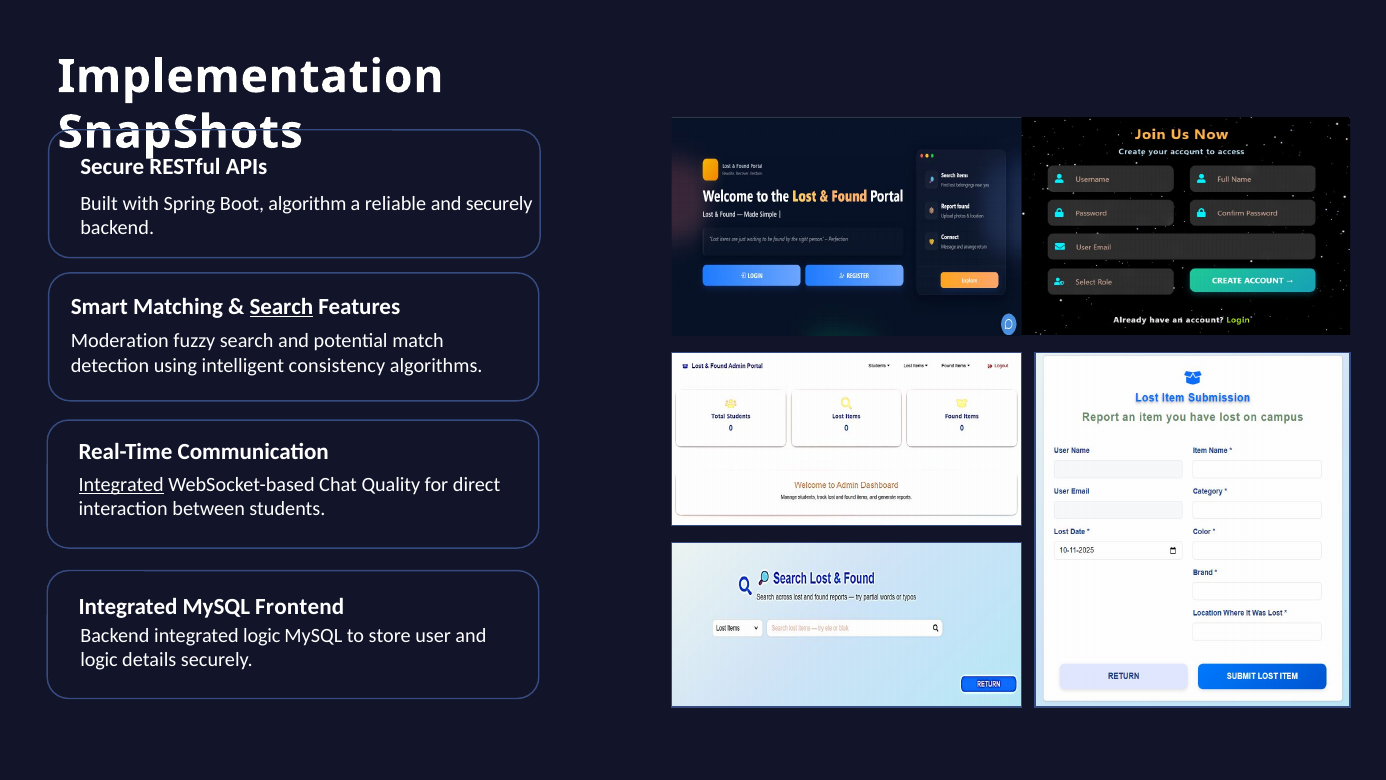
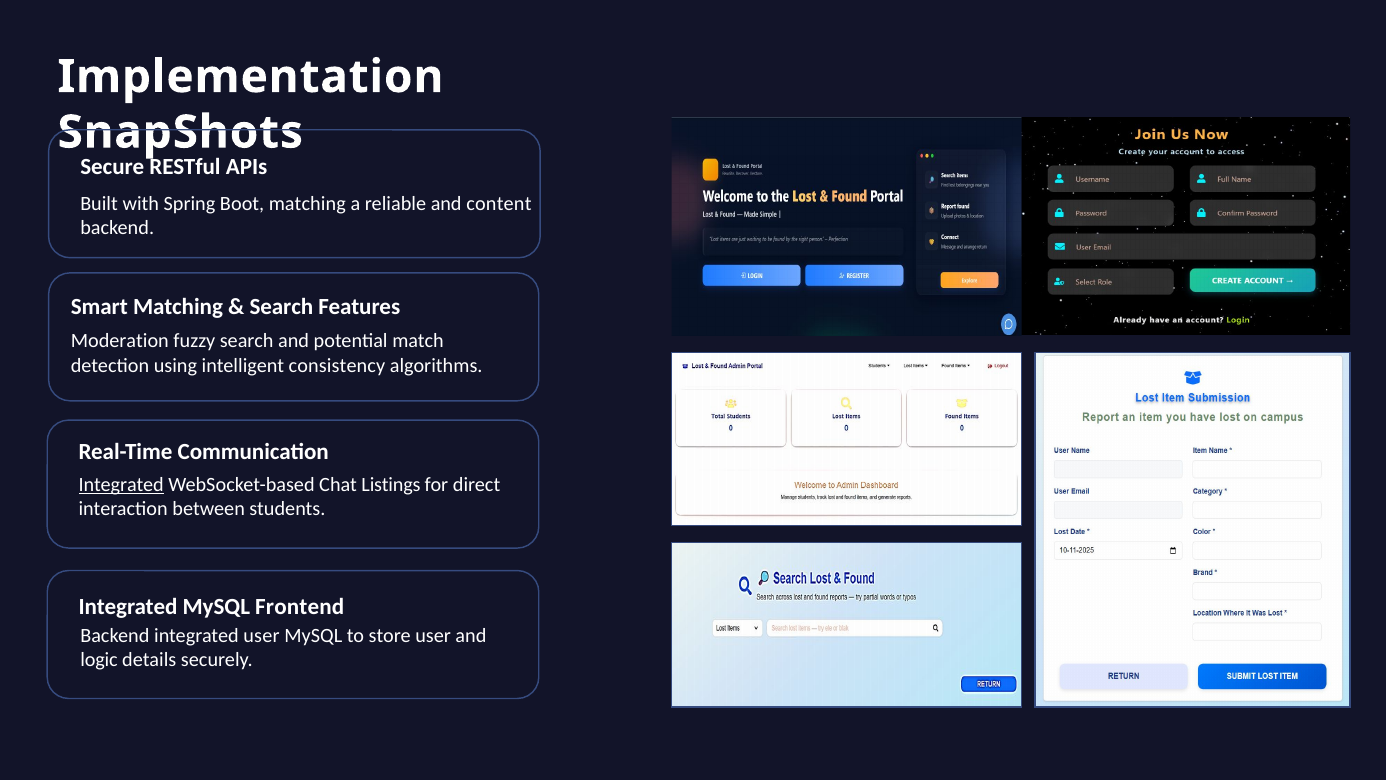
Boot algorithm: algorithm -> matching
and securely: securely -> content
Search at (281, 307) underline: present -> none
Quality: Quality -> Listings
integrated logic: logic -> user
